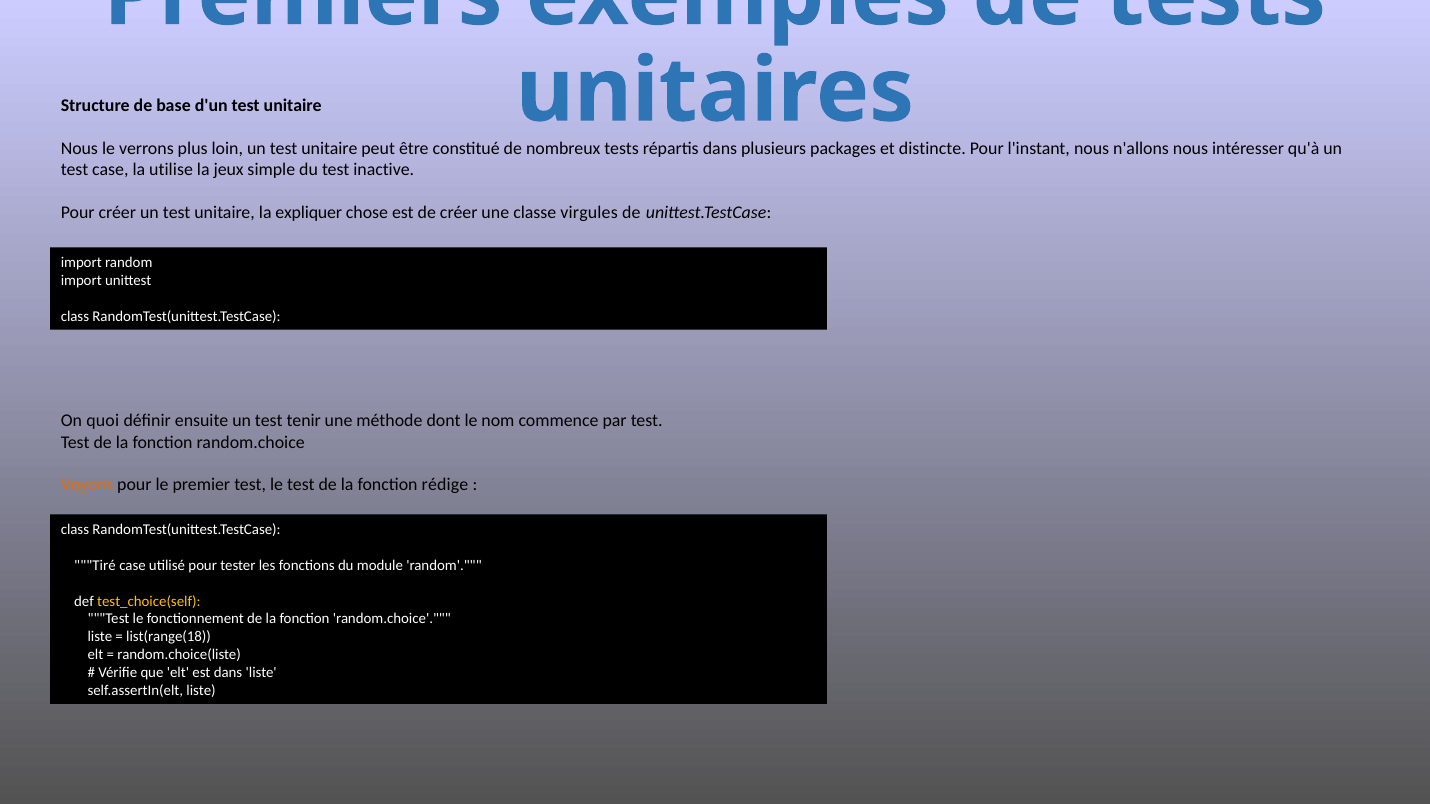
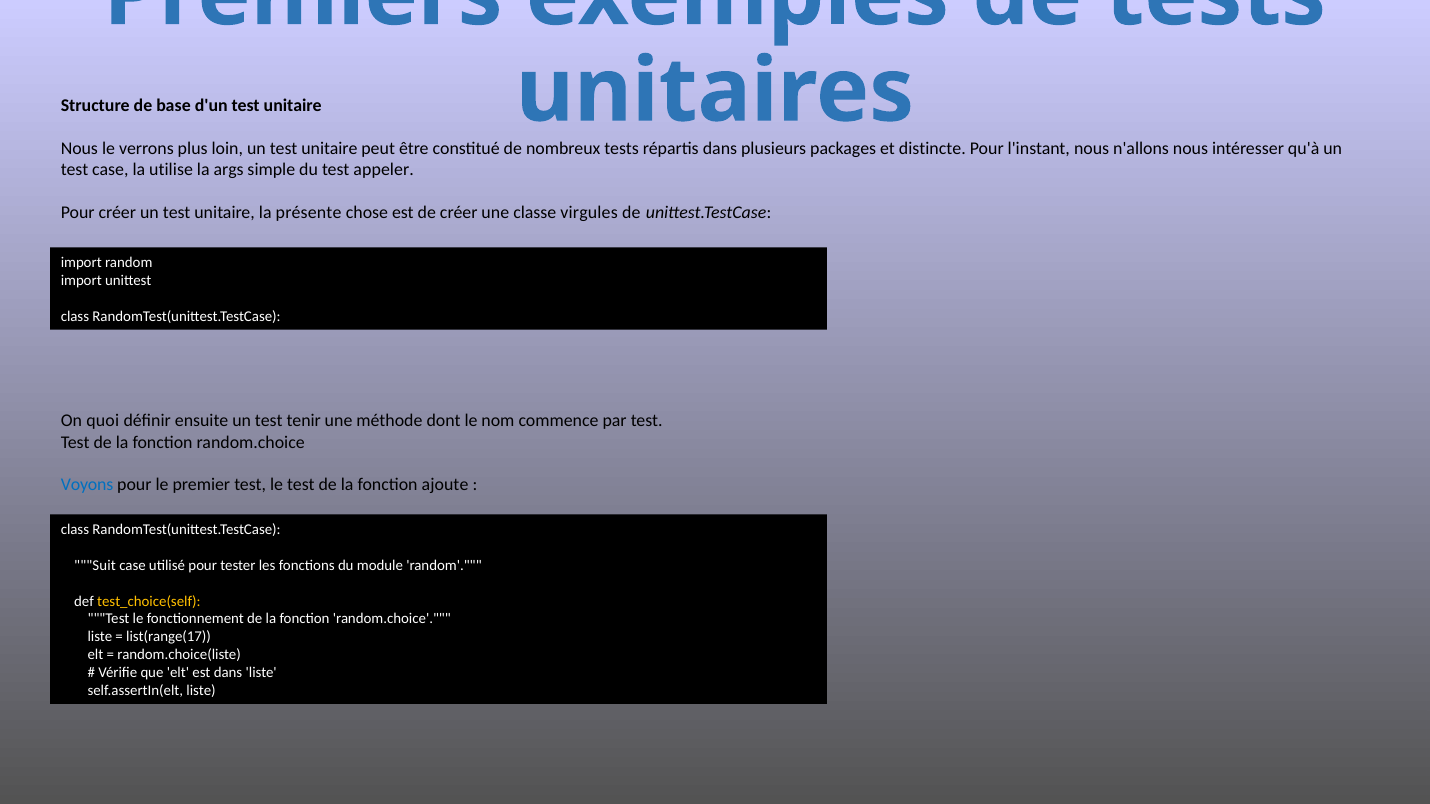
jeux: jeux -> args
inactive: inactive -> appeler
expliquer: expliquer -> présente
Voyons colour: orange -> blue
rédige: rédige -> ajoute
Tiré: Tiré -> Suit
list(range(18: list(range(18 -> list(range(17
